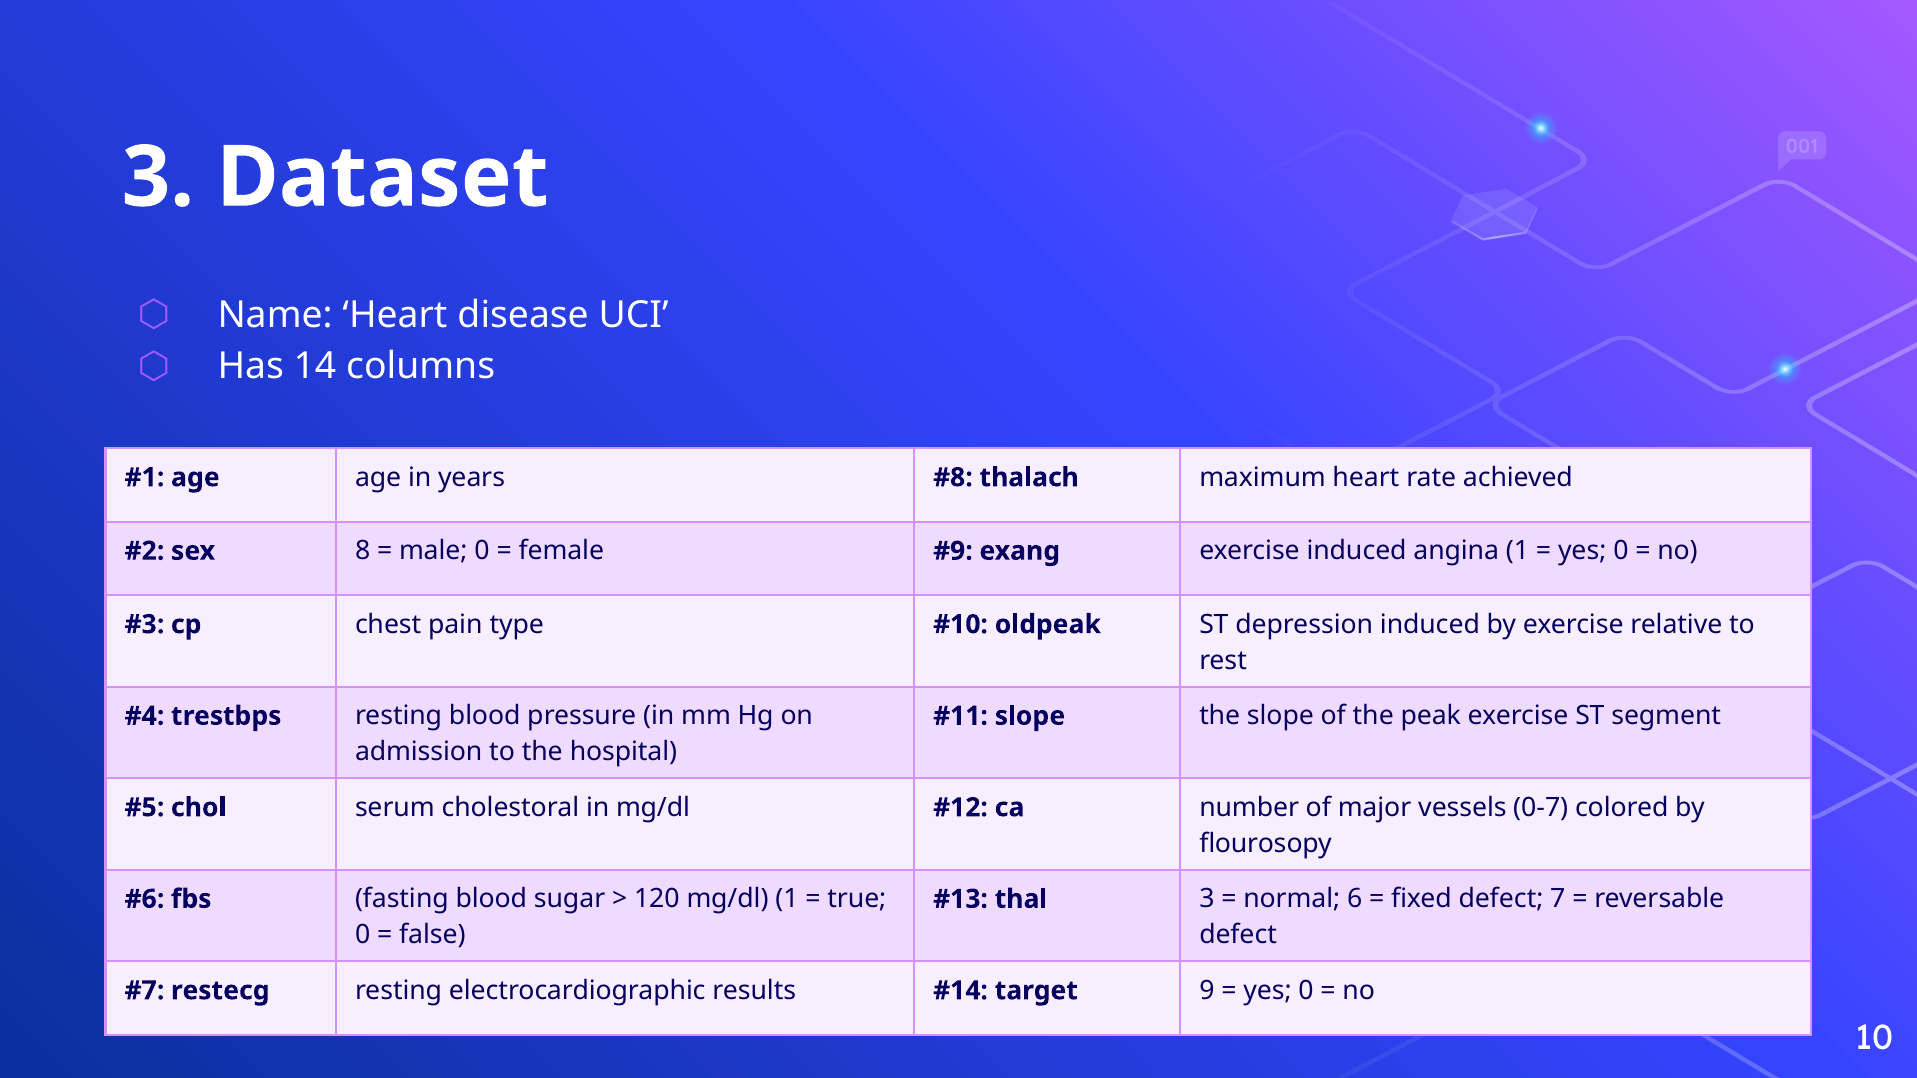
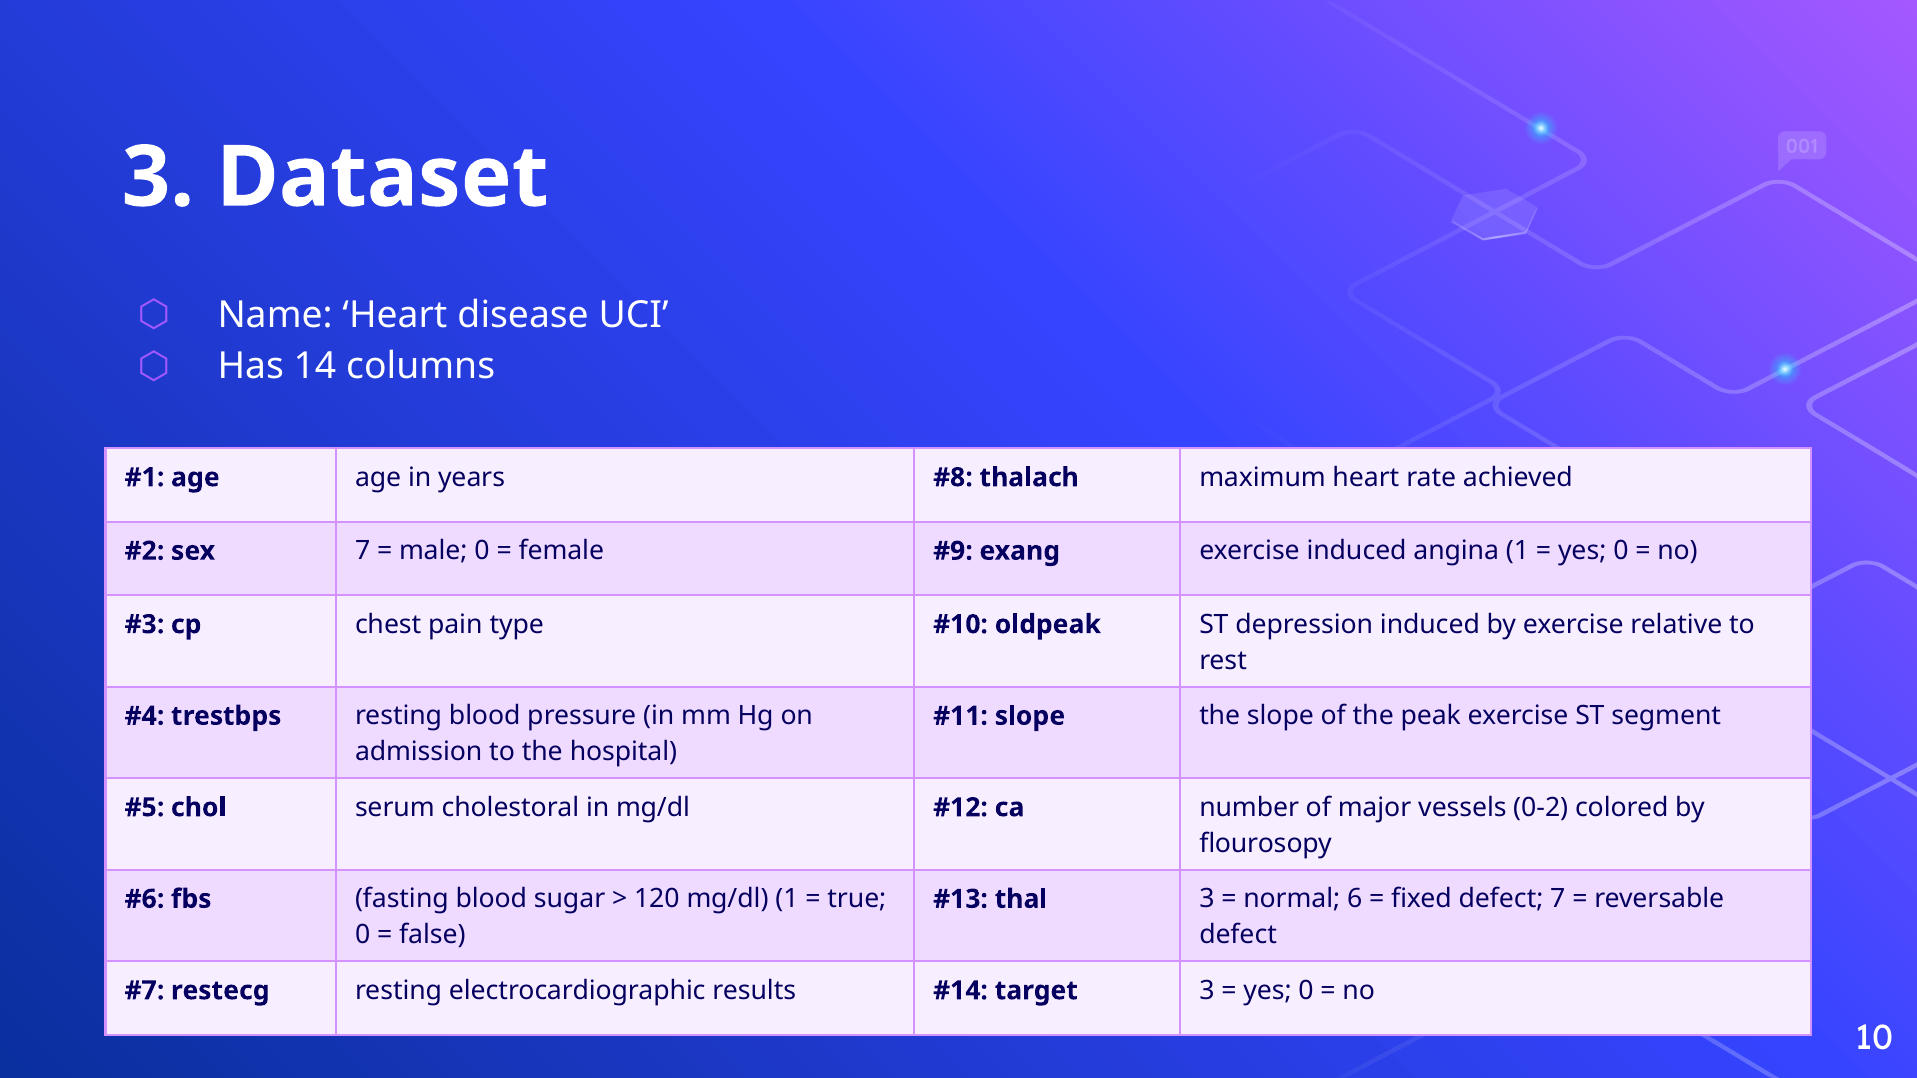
sex 8: 8 -> 7
0-7: 0-7 -> 0-2
target 9: 9 -> 3
